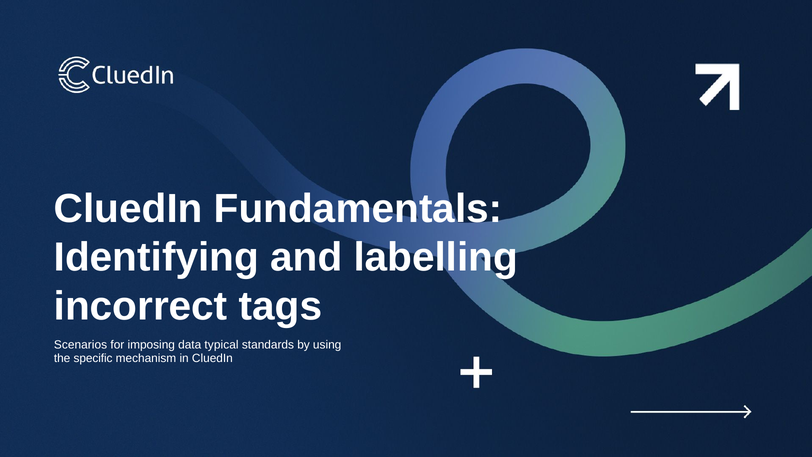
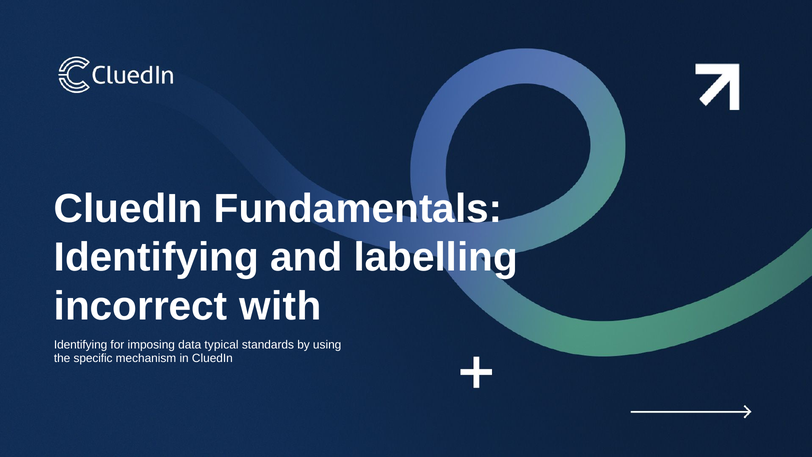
tags: tags -> with
Scenarios at (81, 345): Scenarios -> Identifying
